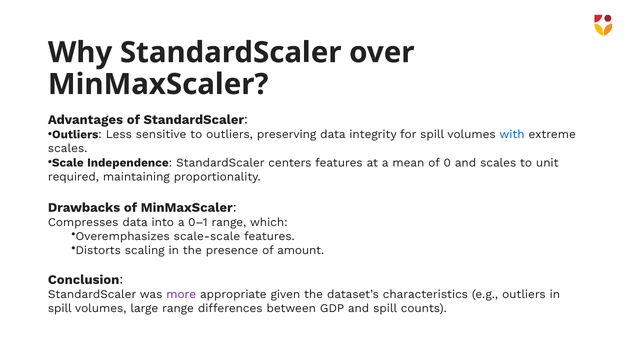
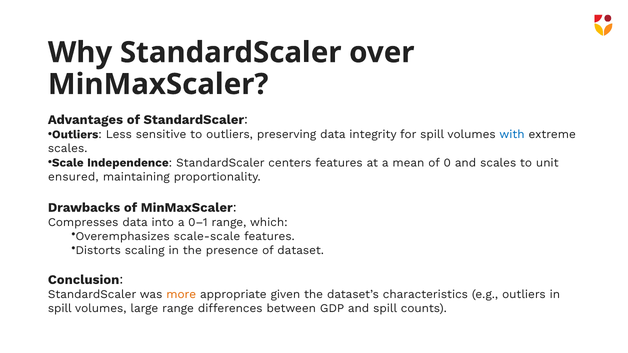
required: required -> ensured
amount: amount -> dataset
more colour: purple -> orange
